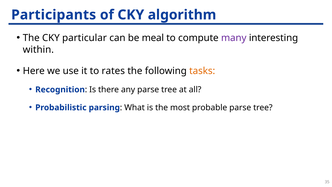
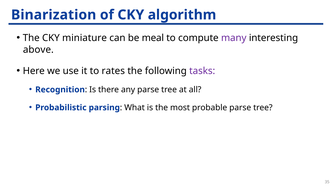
Participants: Participants -> Binarization
particular: particular -> miniature
within: within -> above
tasks colour: orange -> purple
